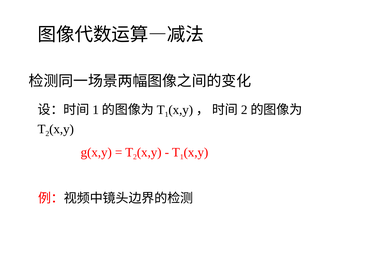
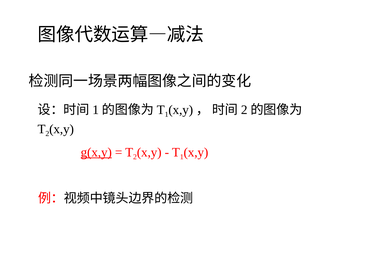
g(x,y underline: none -> present
